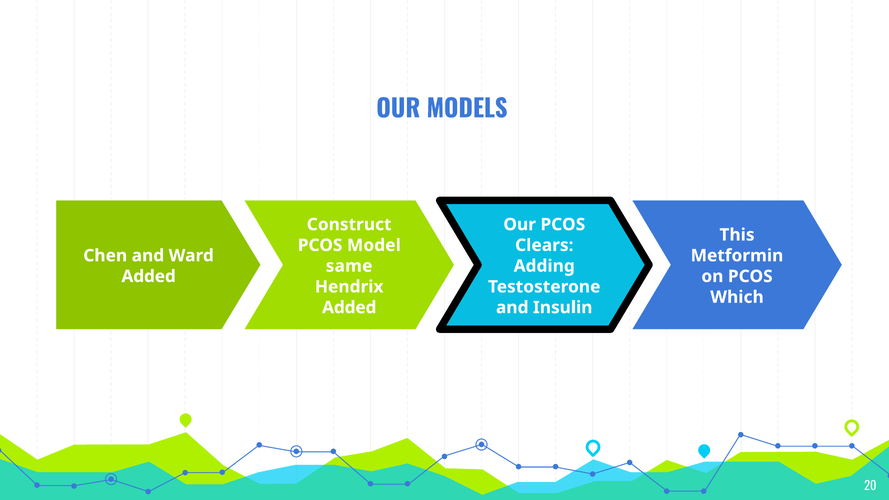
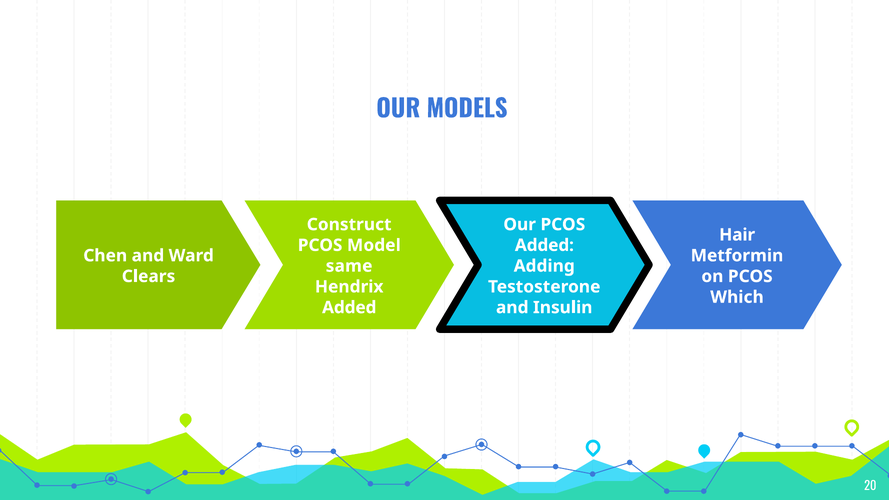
This: This -> Hair
Clears at (544, 245): Clears -> Added
Added at (149, 276): Added -> Clears
